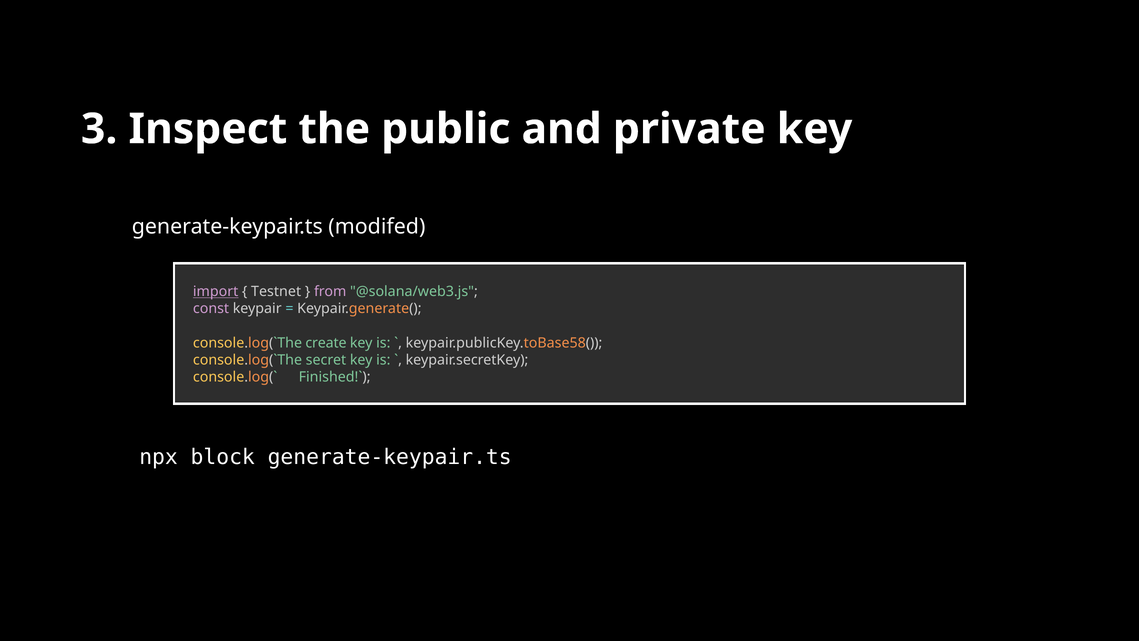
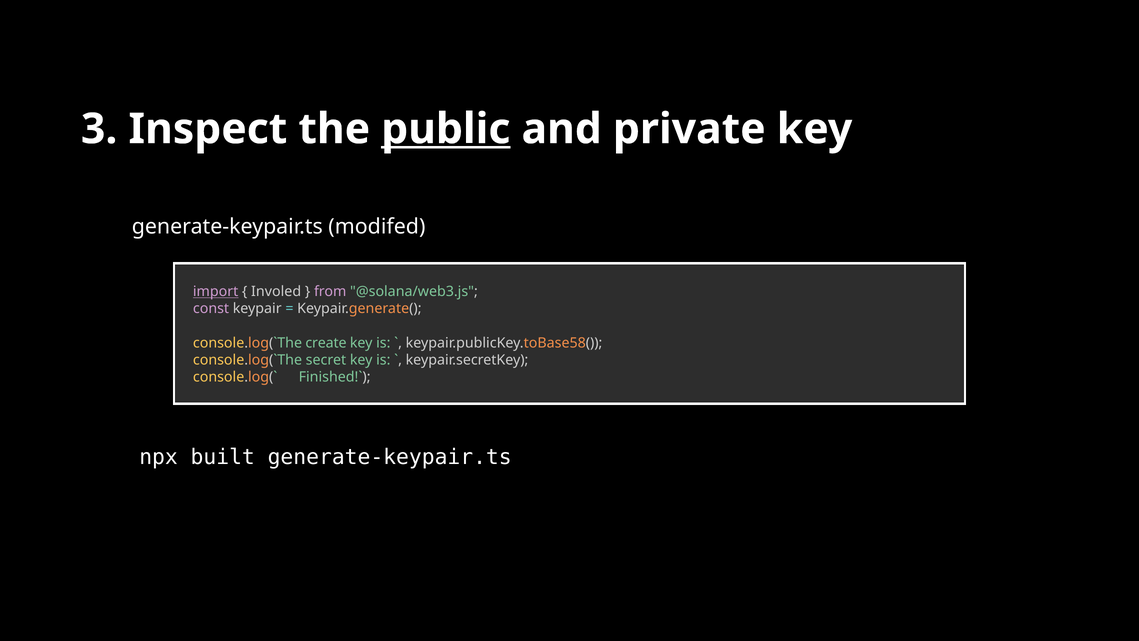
public underline: none -> present
Testnet: Testnet -> Involed
block: block -> built
